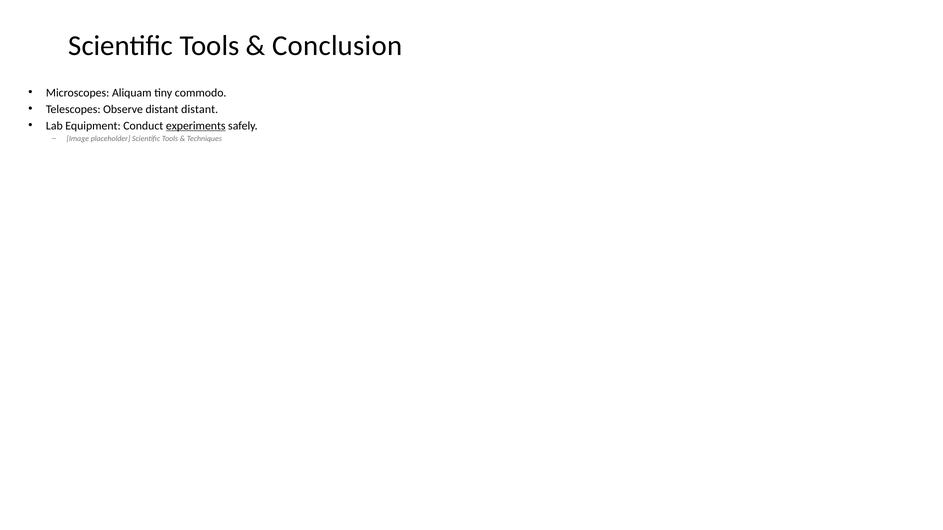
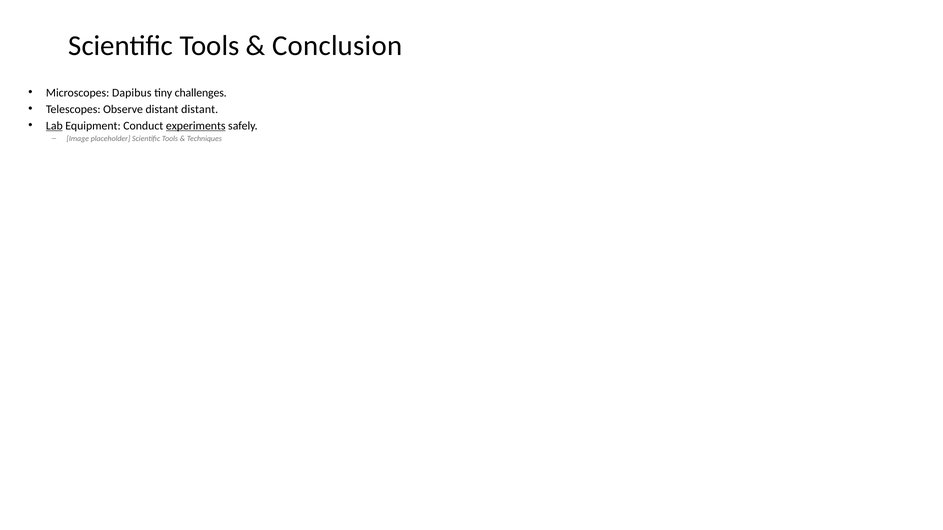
Aliquam: Aliquam -> Dapibus
commodo: commodo -> challenges
Lab underline: none -> present
